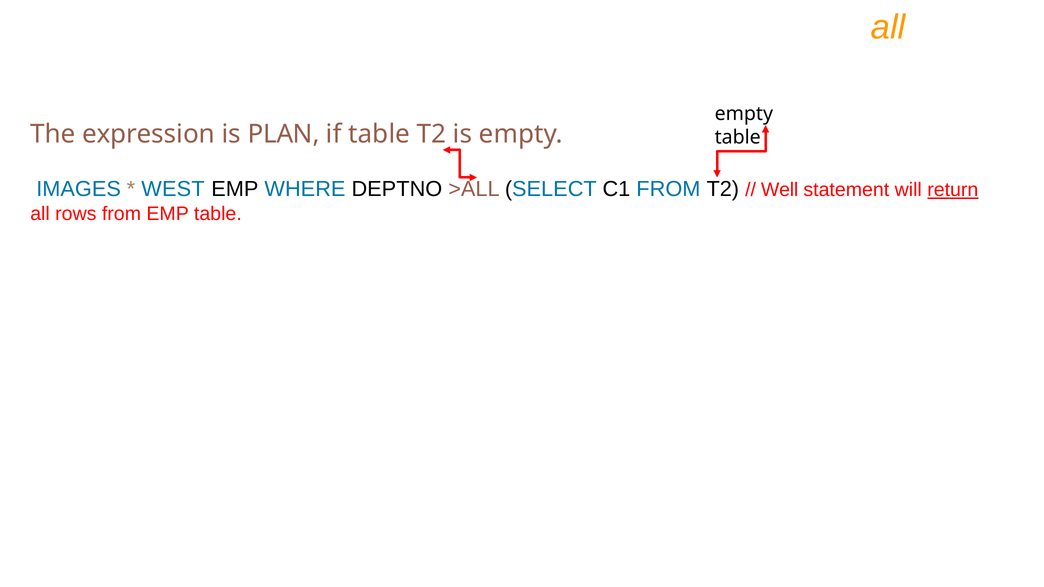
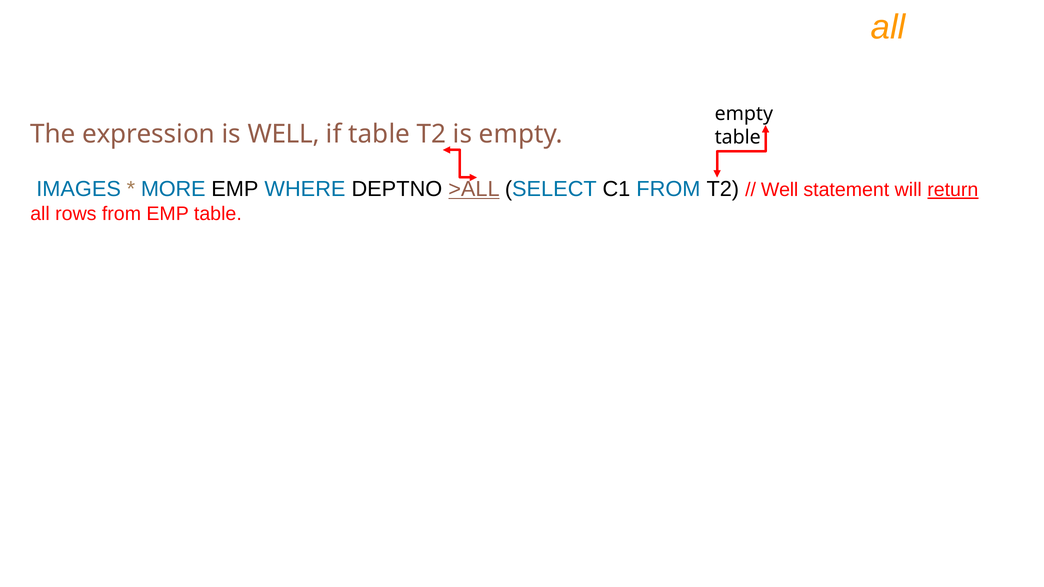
is PLAN: PLAN -> WELL
WEST: WEST -> MORE
>ALL underline: none -> present
